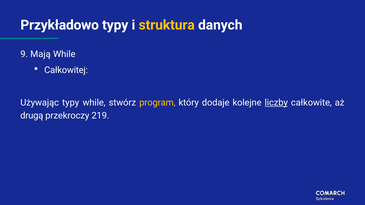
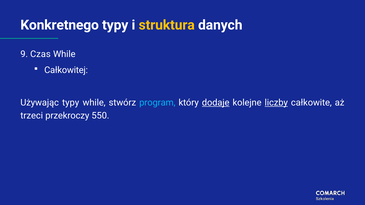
Przykładowo: Przykładowo -> Konkretnego
Mają: Mają -> Czas
program colour: yellow -> light blue
dodaje underline: none -> present
drugą: drugą -> trzeci
219: 219 -> 550
